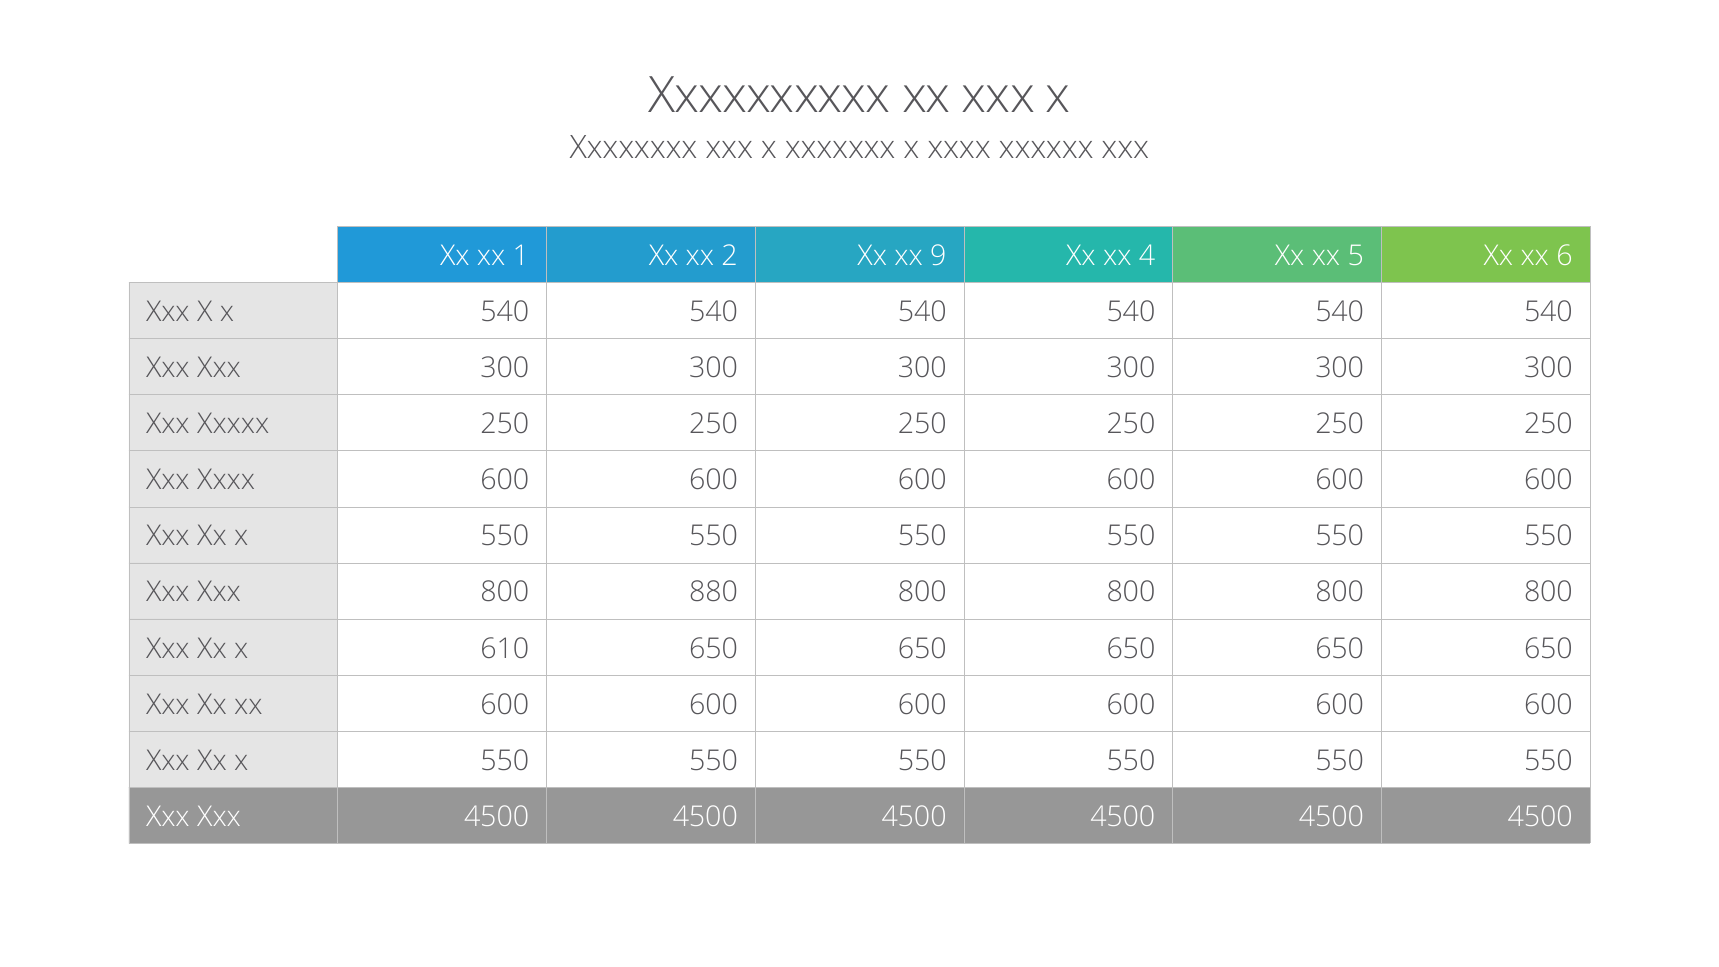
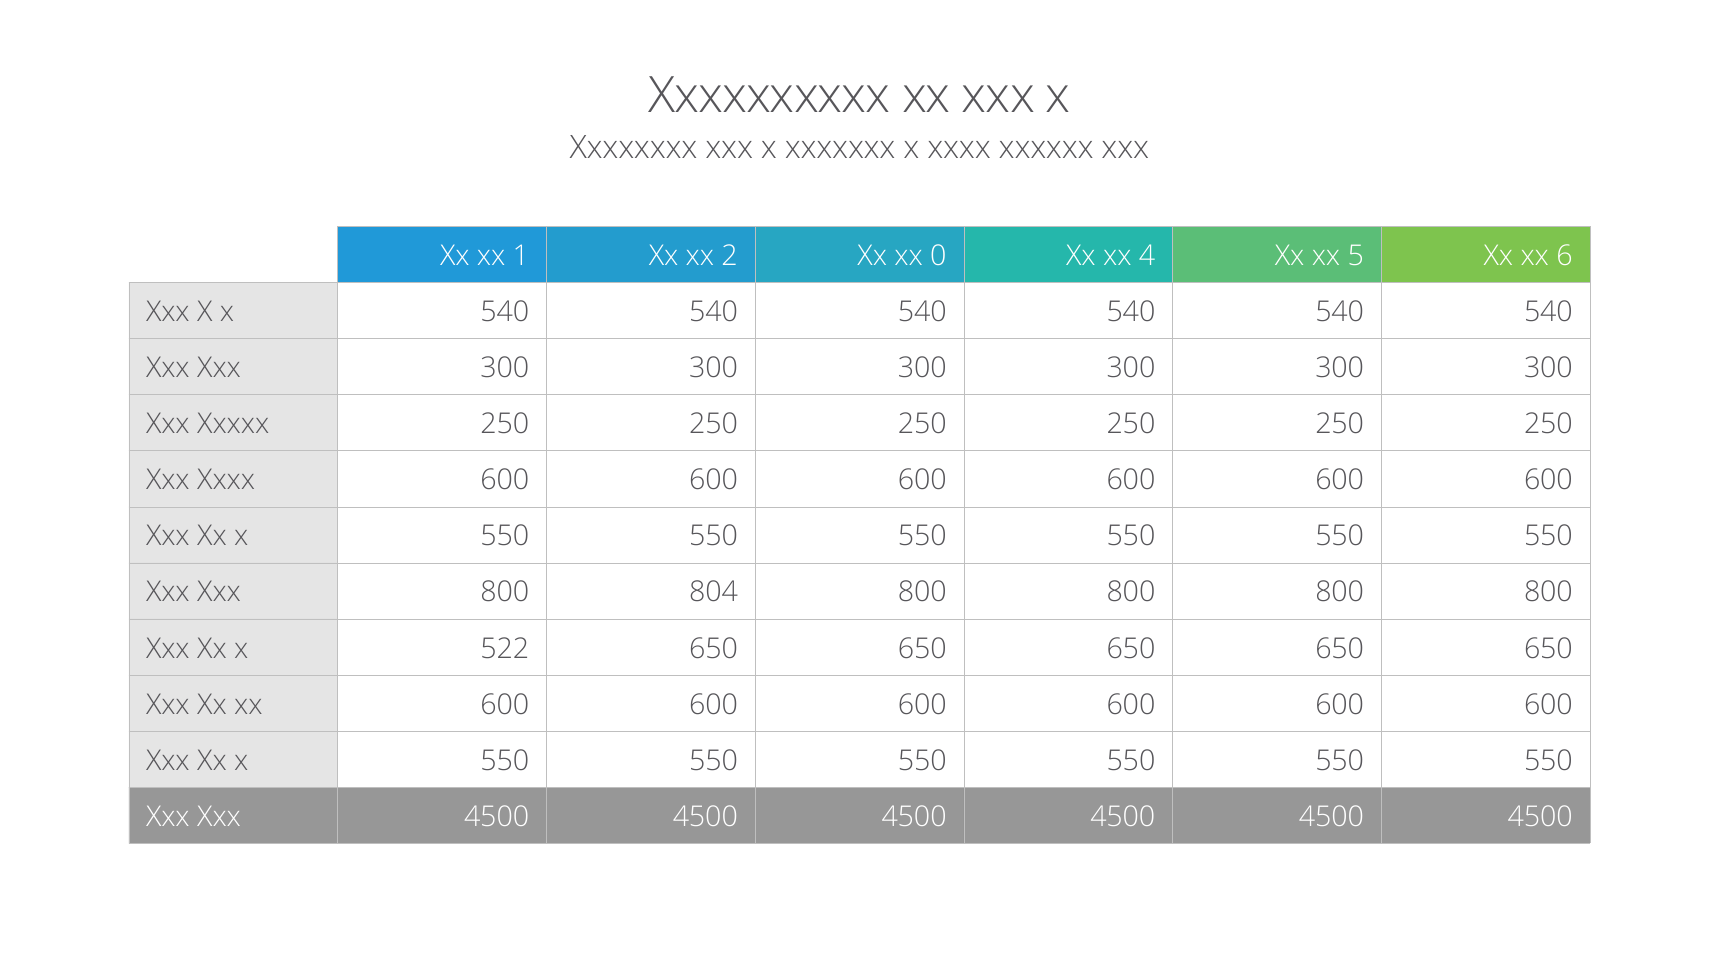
9: 9 -> 0
880: 880 -> 804
610: 610 -> 522
